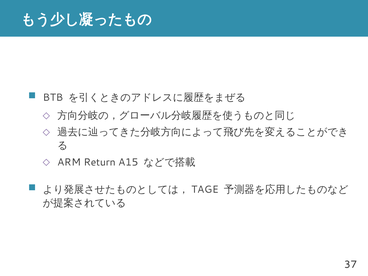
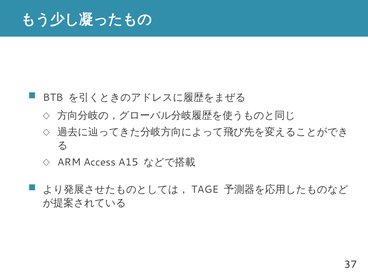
Return: Return -> Access
